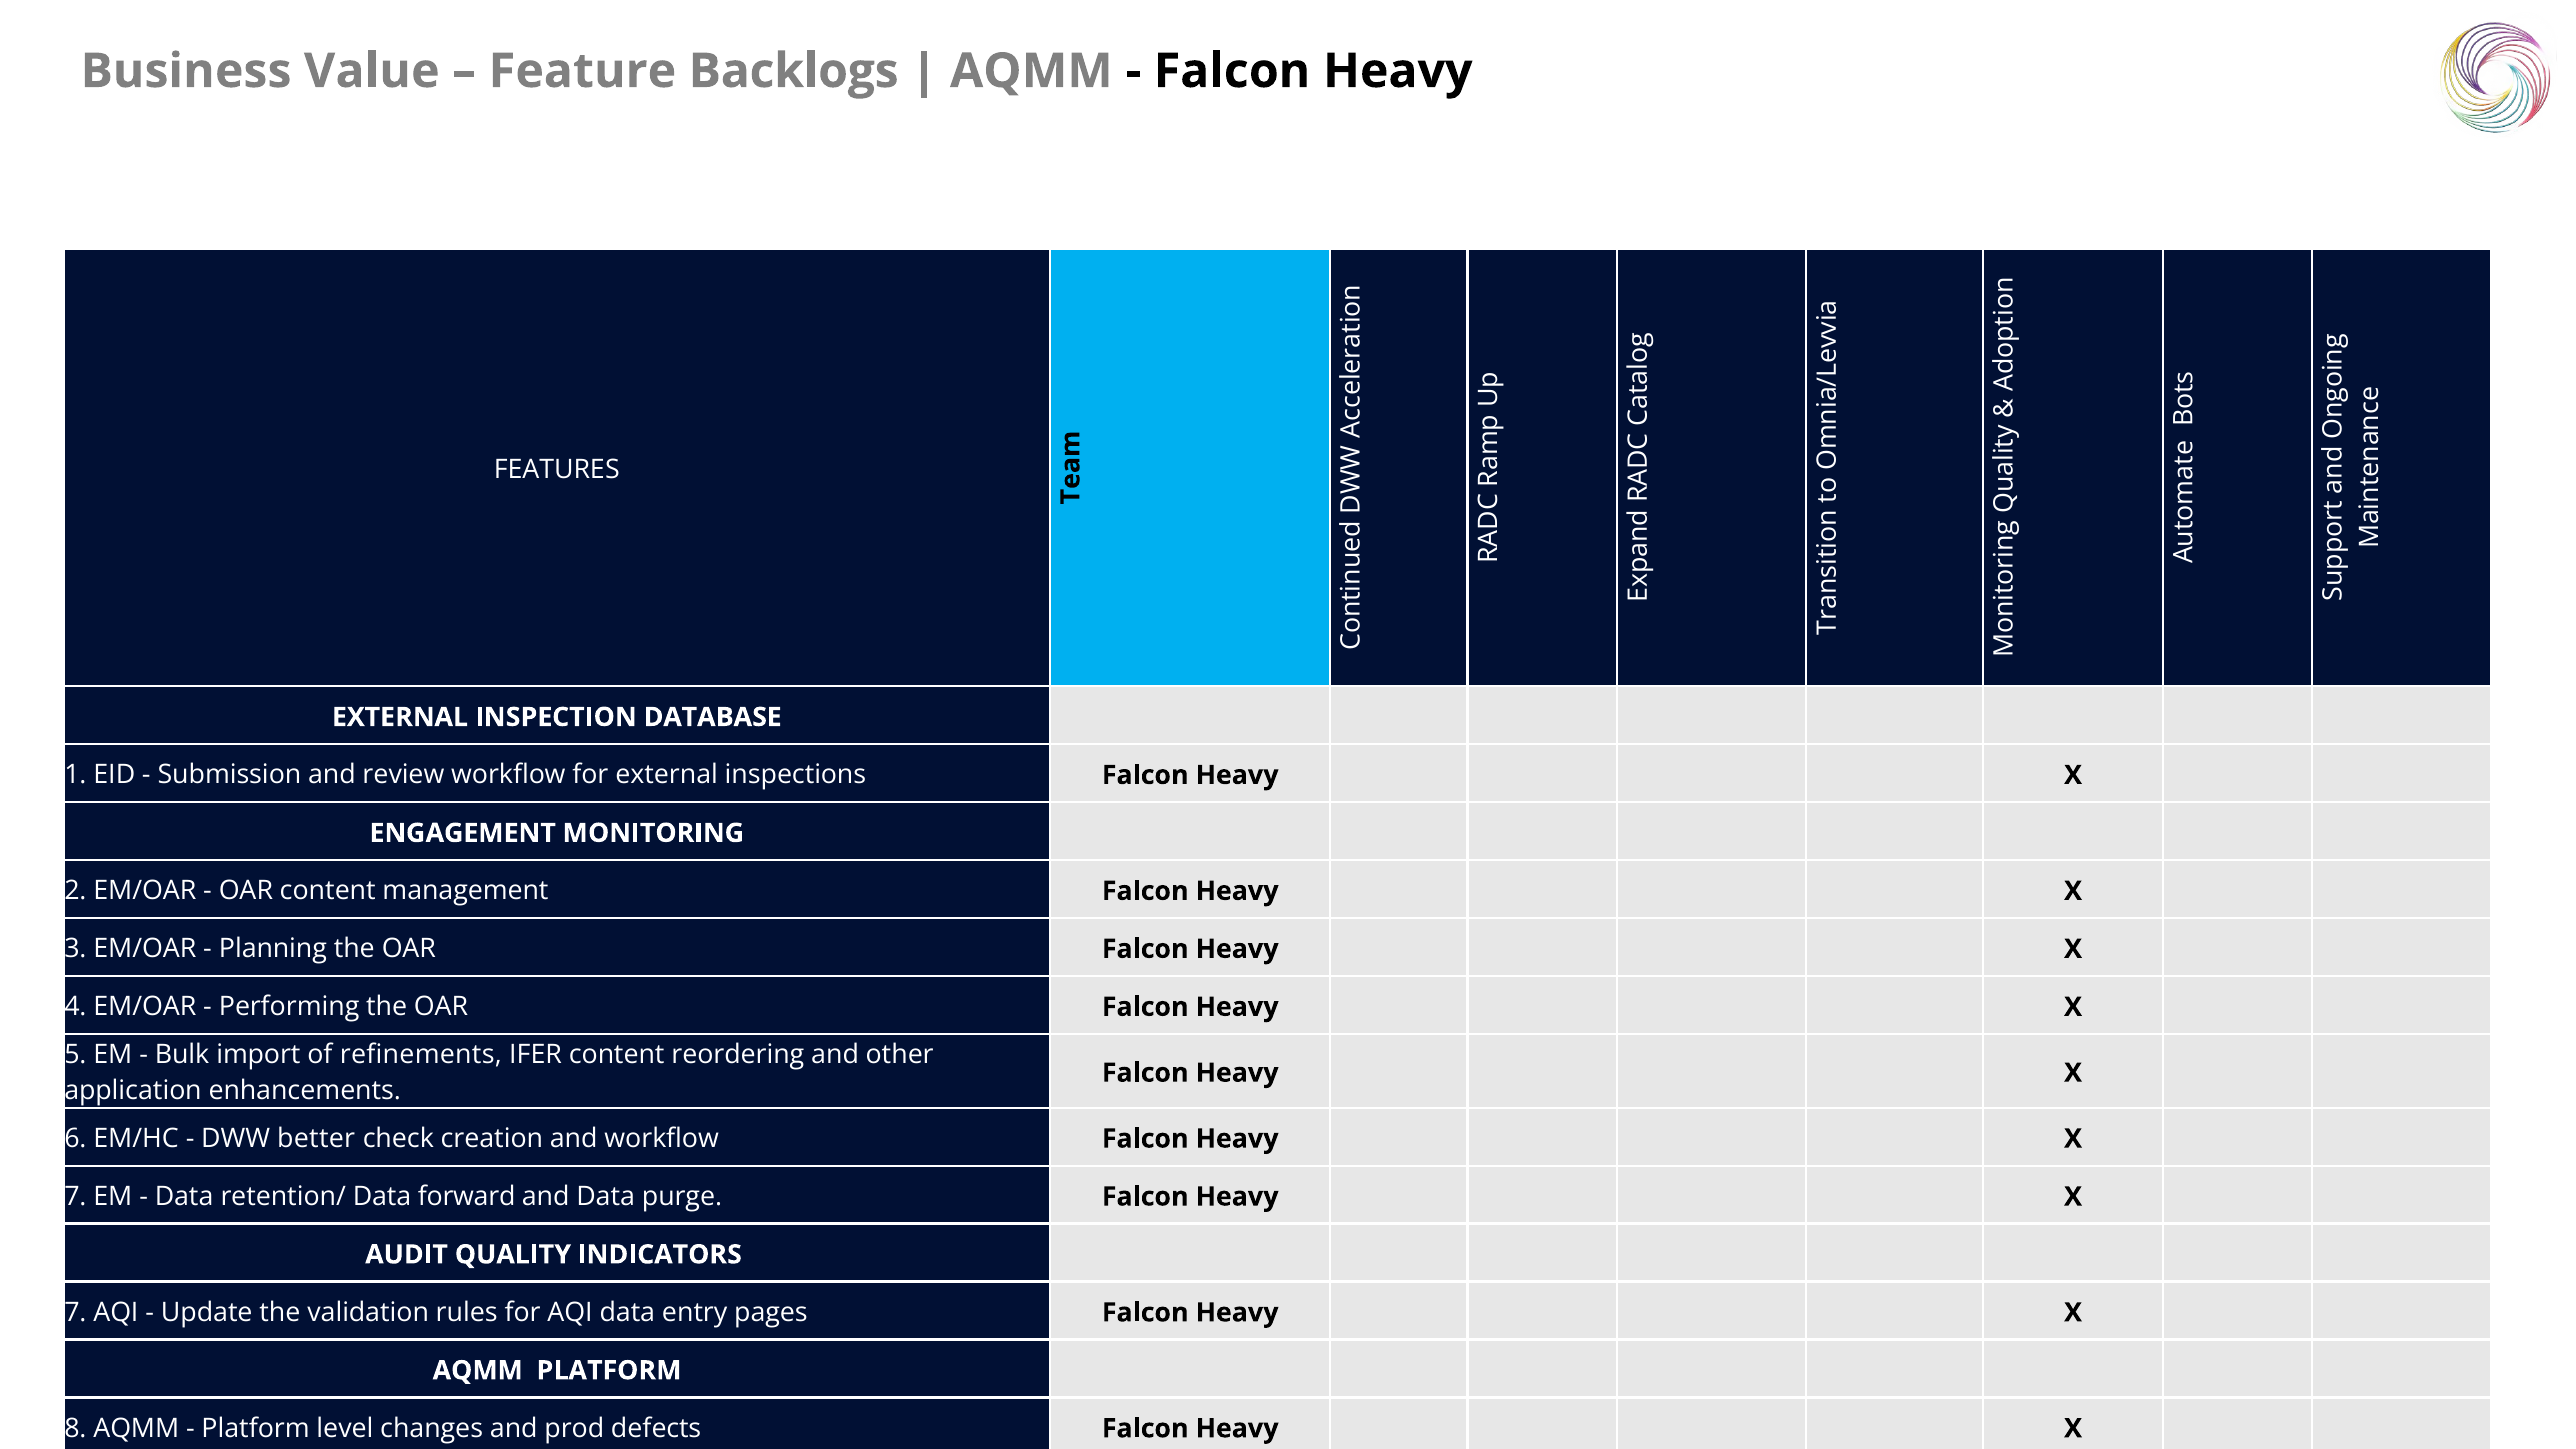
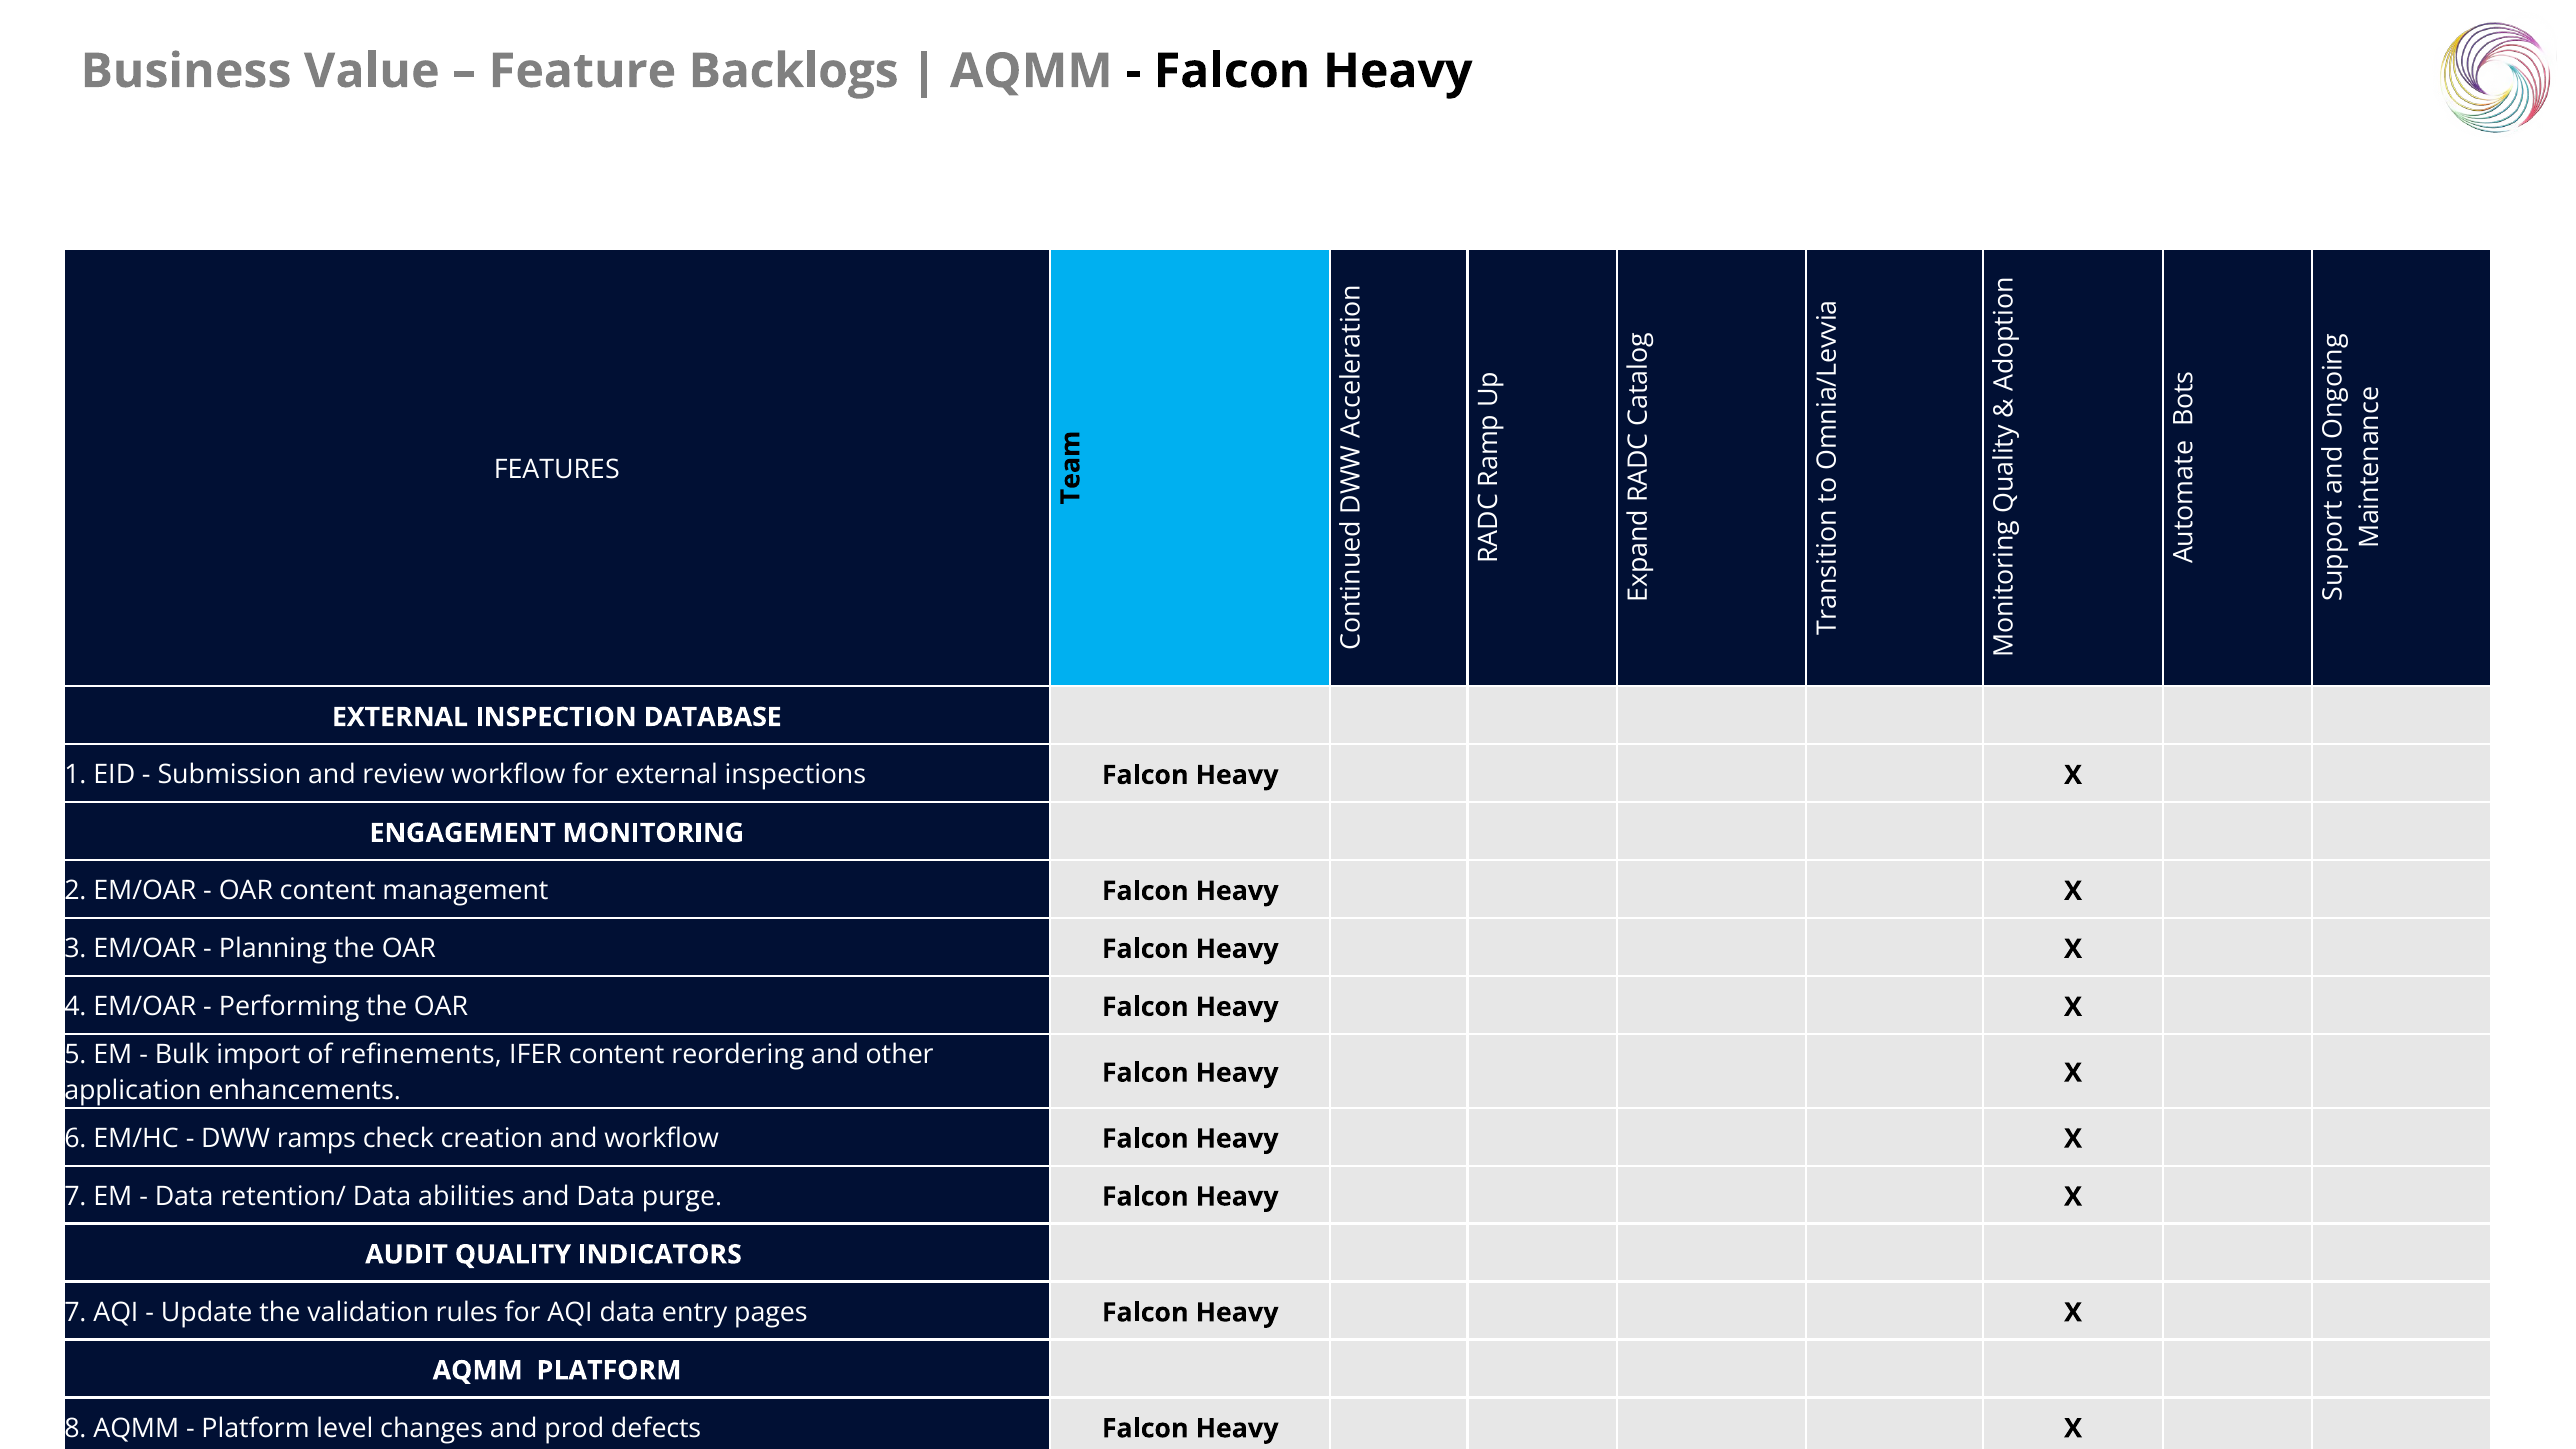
better: better -> ramps
forward: forward -> abilities
